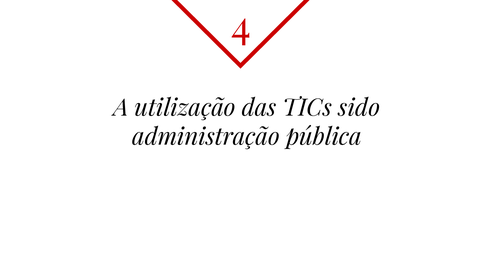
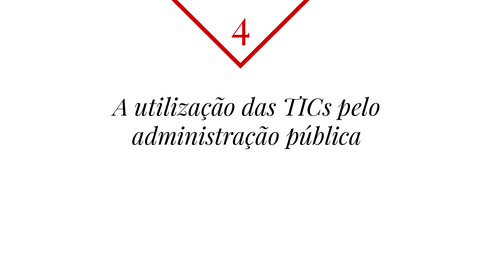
sido: sido -> pelo
